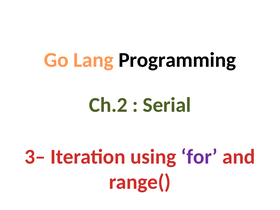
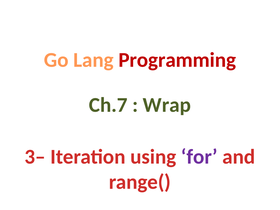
Programming colour: black -> red
Ch.2: Ch.2 -> Ch.7
Serial: Serial -> Wrap
